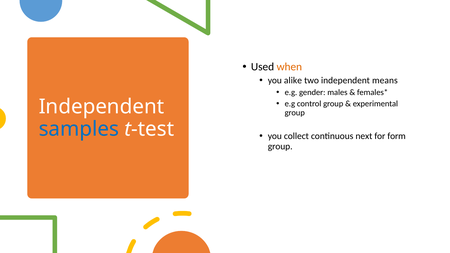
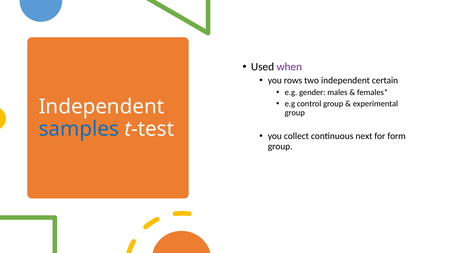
when colour: orange -> purple
alike: alike -> rows
means: means -> certain
